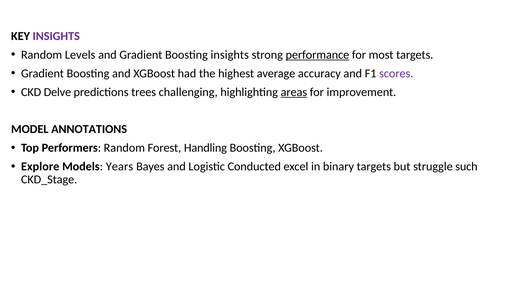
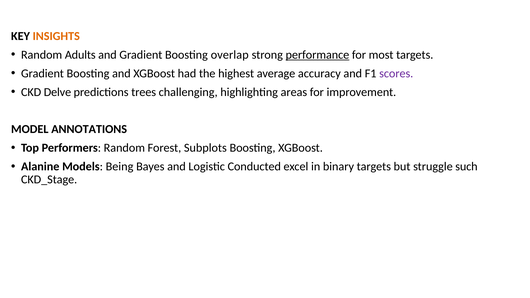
INSIGHTS at (56, 36) colour: purple -> orange
Levels: Levels -> Adults
Boosting insights: insights -> overlap
areas underline: present -> none
Handling: Handling -> Subplots
Explore: Explore -> Alanine
Years: Years -> Being
